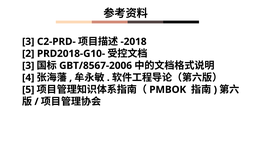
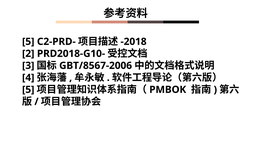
3 at (28, 42): 3 -> 5
